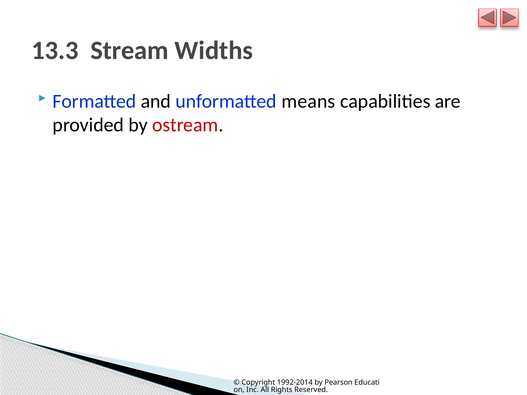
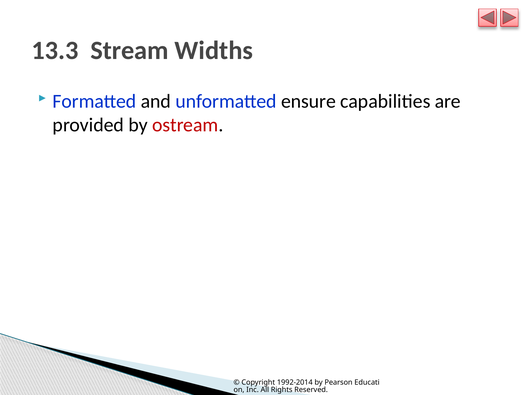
means: means -> ensure
